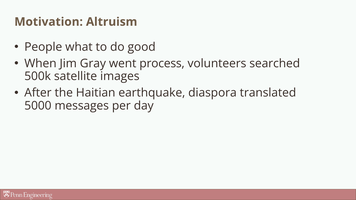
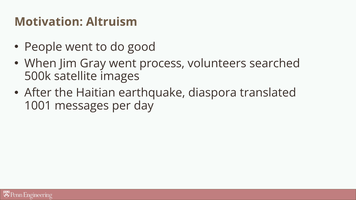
People what: what -> went
5000: 5000 -> 1001
